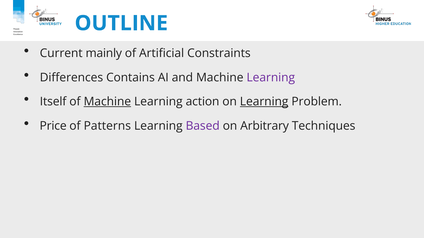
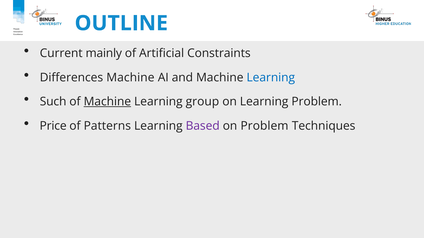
Differences Contains: Contains -> Machine
Learning at (271, 78) colour: purple -> blue
Itself: Itself -> Such
action: action -> group
Learning at (264, 102) underline: present -> none
on Arbitrary: Arbitrary -> Problem
